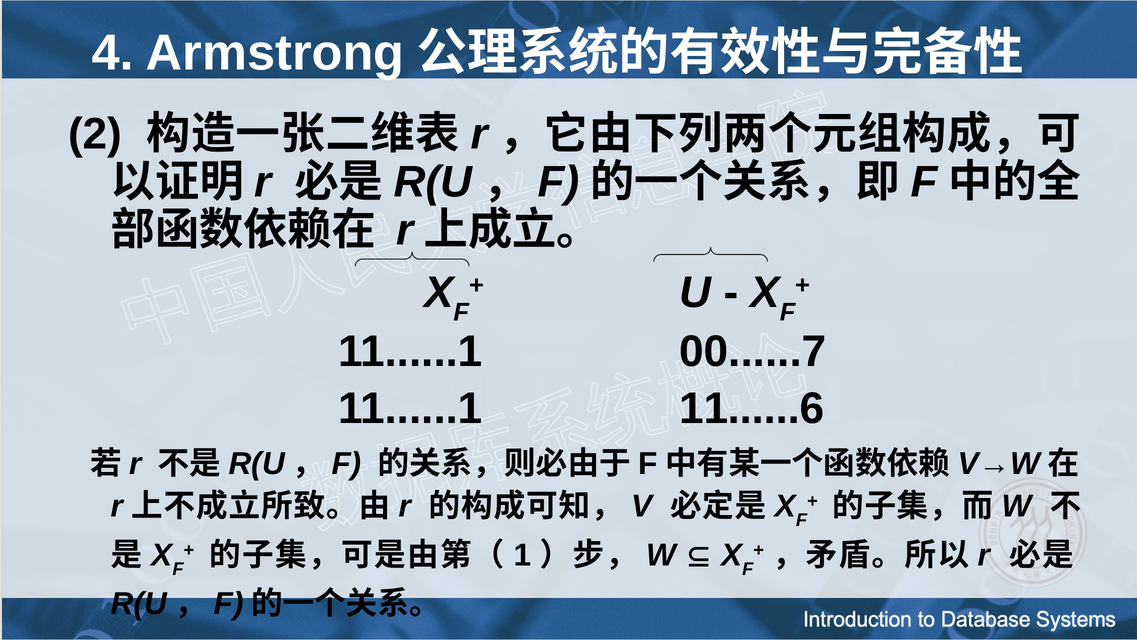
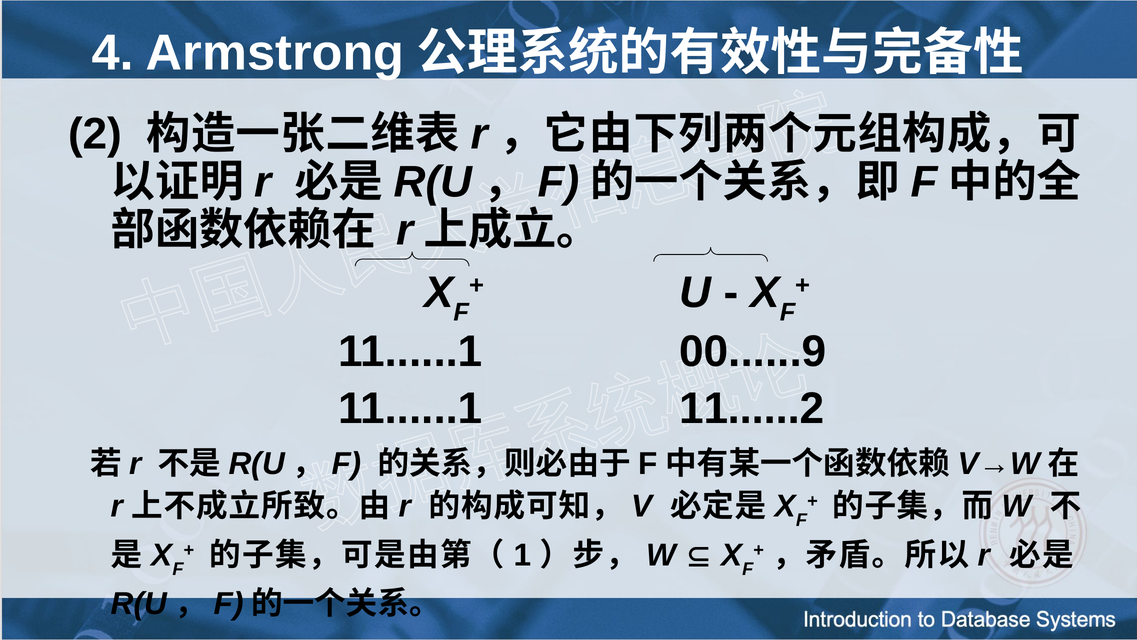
00......7: 00......7 -> 00......9
11......6: 11......6 -> 11......2
